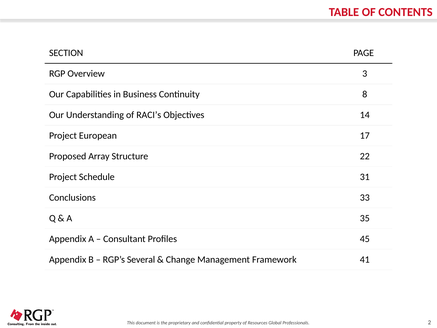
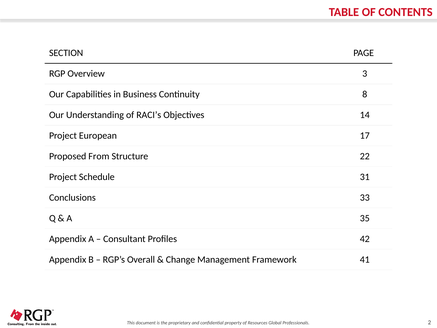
Array: Array -> From
45: 45 -> 42
Several: Several -> Overall
